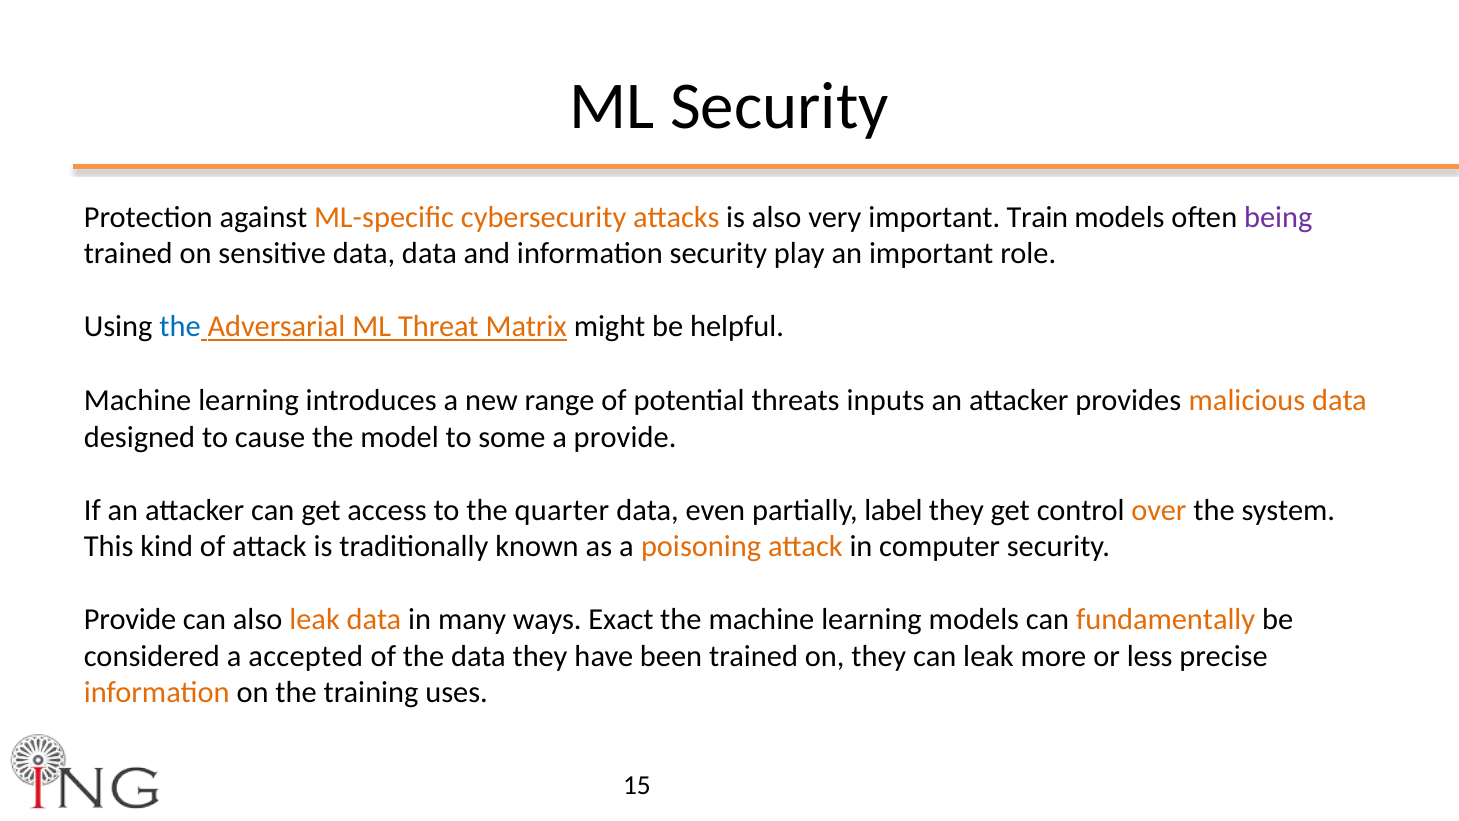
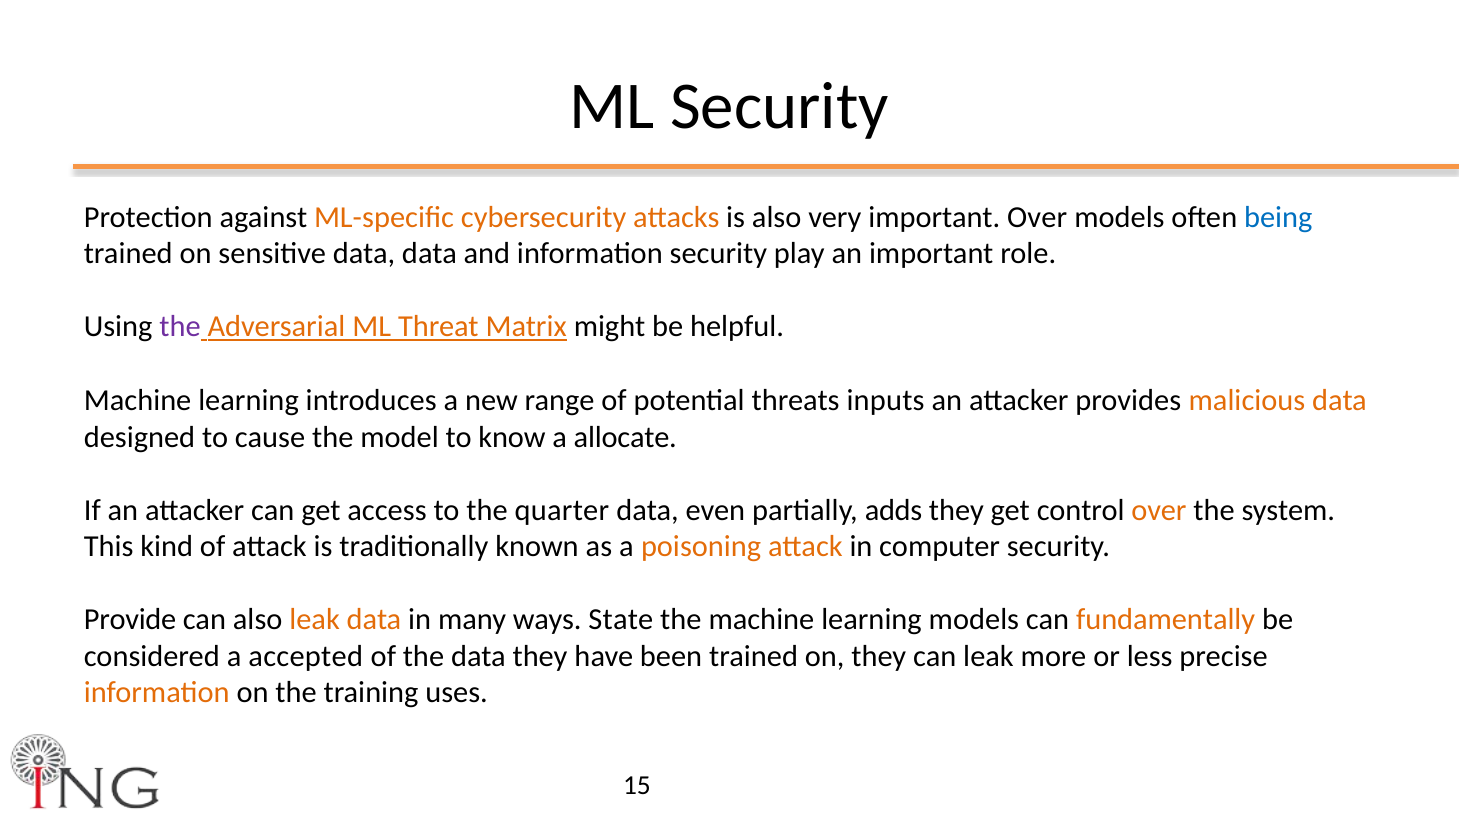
important Train: Train -> Over
being colour: purple -> blue
the at (180, 327) colour: blue -> purple
some: some -> know
a provide: provide -> allocate
label: label -> adds
Exact: Exact -> State
